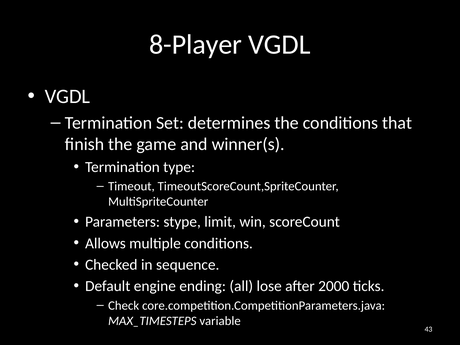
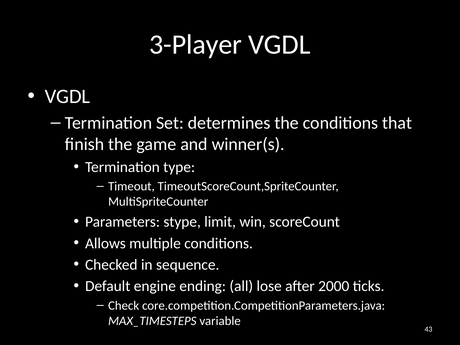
8-Player: 8-Player -> 3-Player
